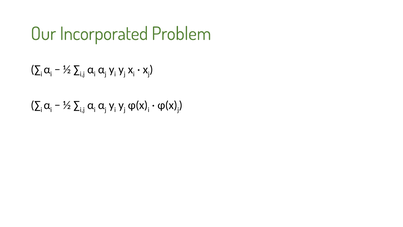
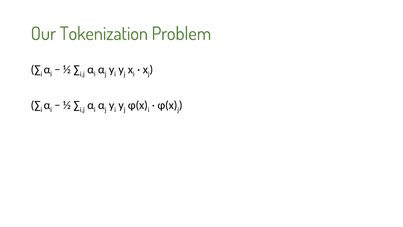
Incorporated: Incorporated -> Tokenization
